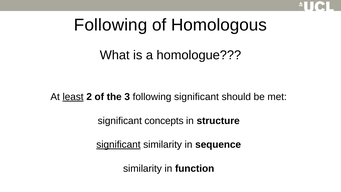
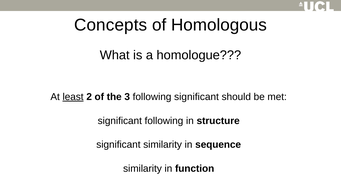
Following at (111, 25): Following -> Concepts
significant concepts: concepts -> following
significant at (118, 144) underline: present -> none
